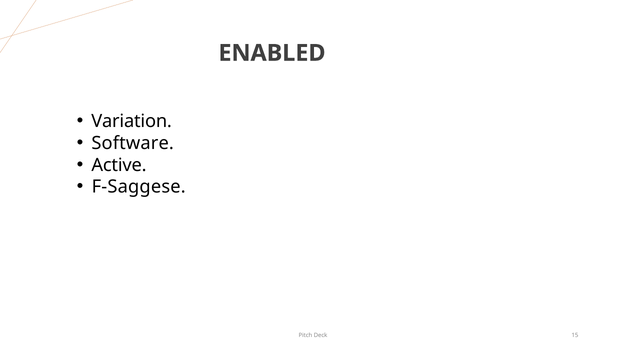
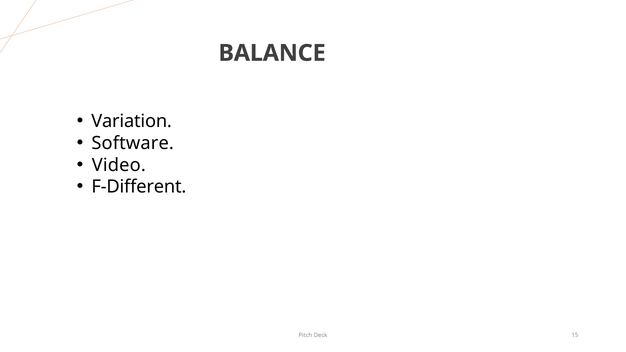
ENABLED: ENABLED -> BALANCE
Active: Active -> Video
F-Saggese: F-Saggese -> F-Different
